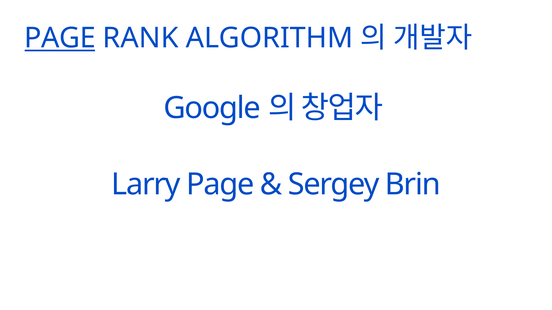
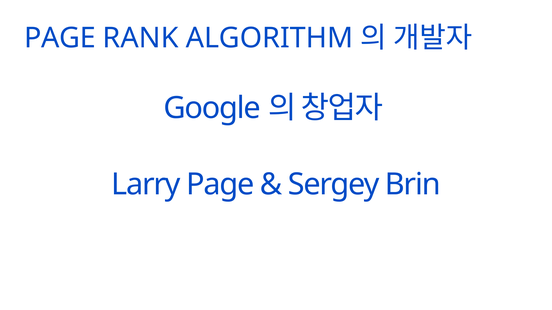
PAGE at (60, 38) underline: present -> none
